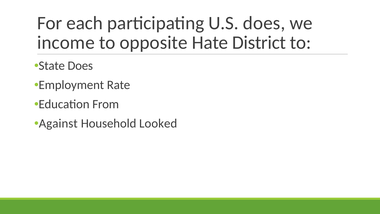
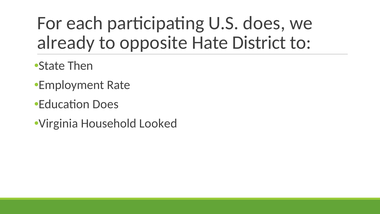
income: income -> already
State Does: Does -> Then
Education From: From -> Does
Against: Against -> Virginia
